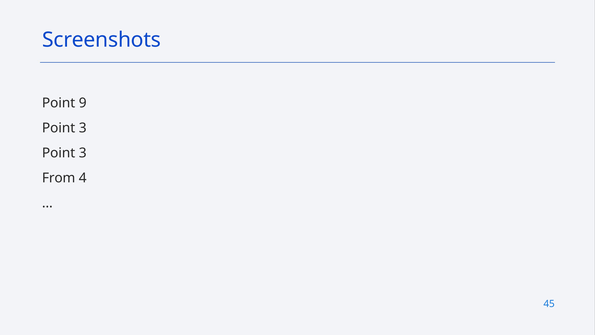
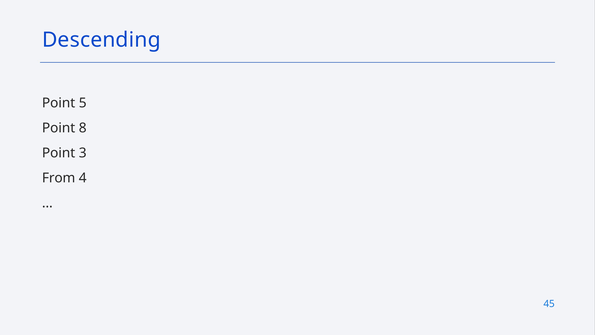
Screenshots: Screenshots -> Descending
9: 9 -> 5
3 at (83, 128): 3 -> 8
